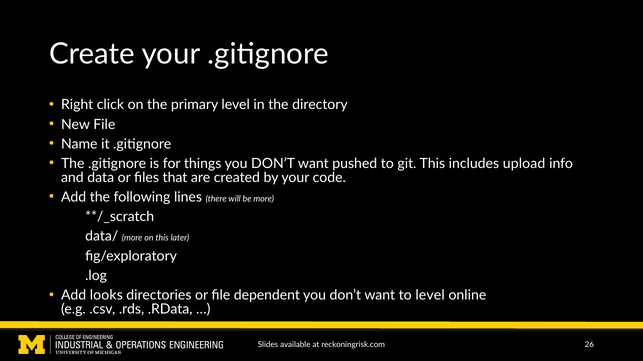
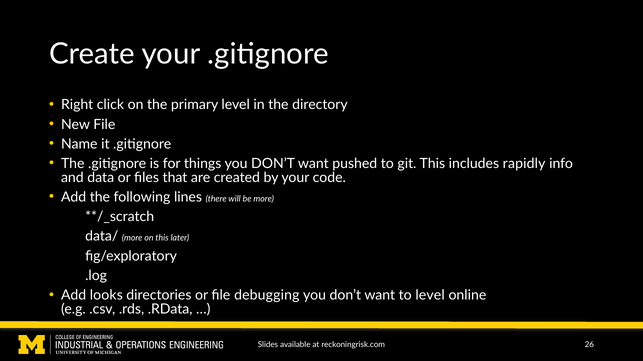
upload: upload -> rapidly
dependent: dependent -> debugging
